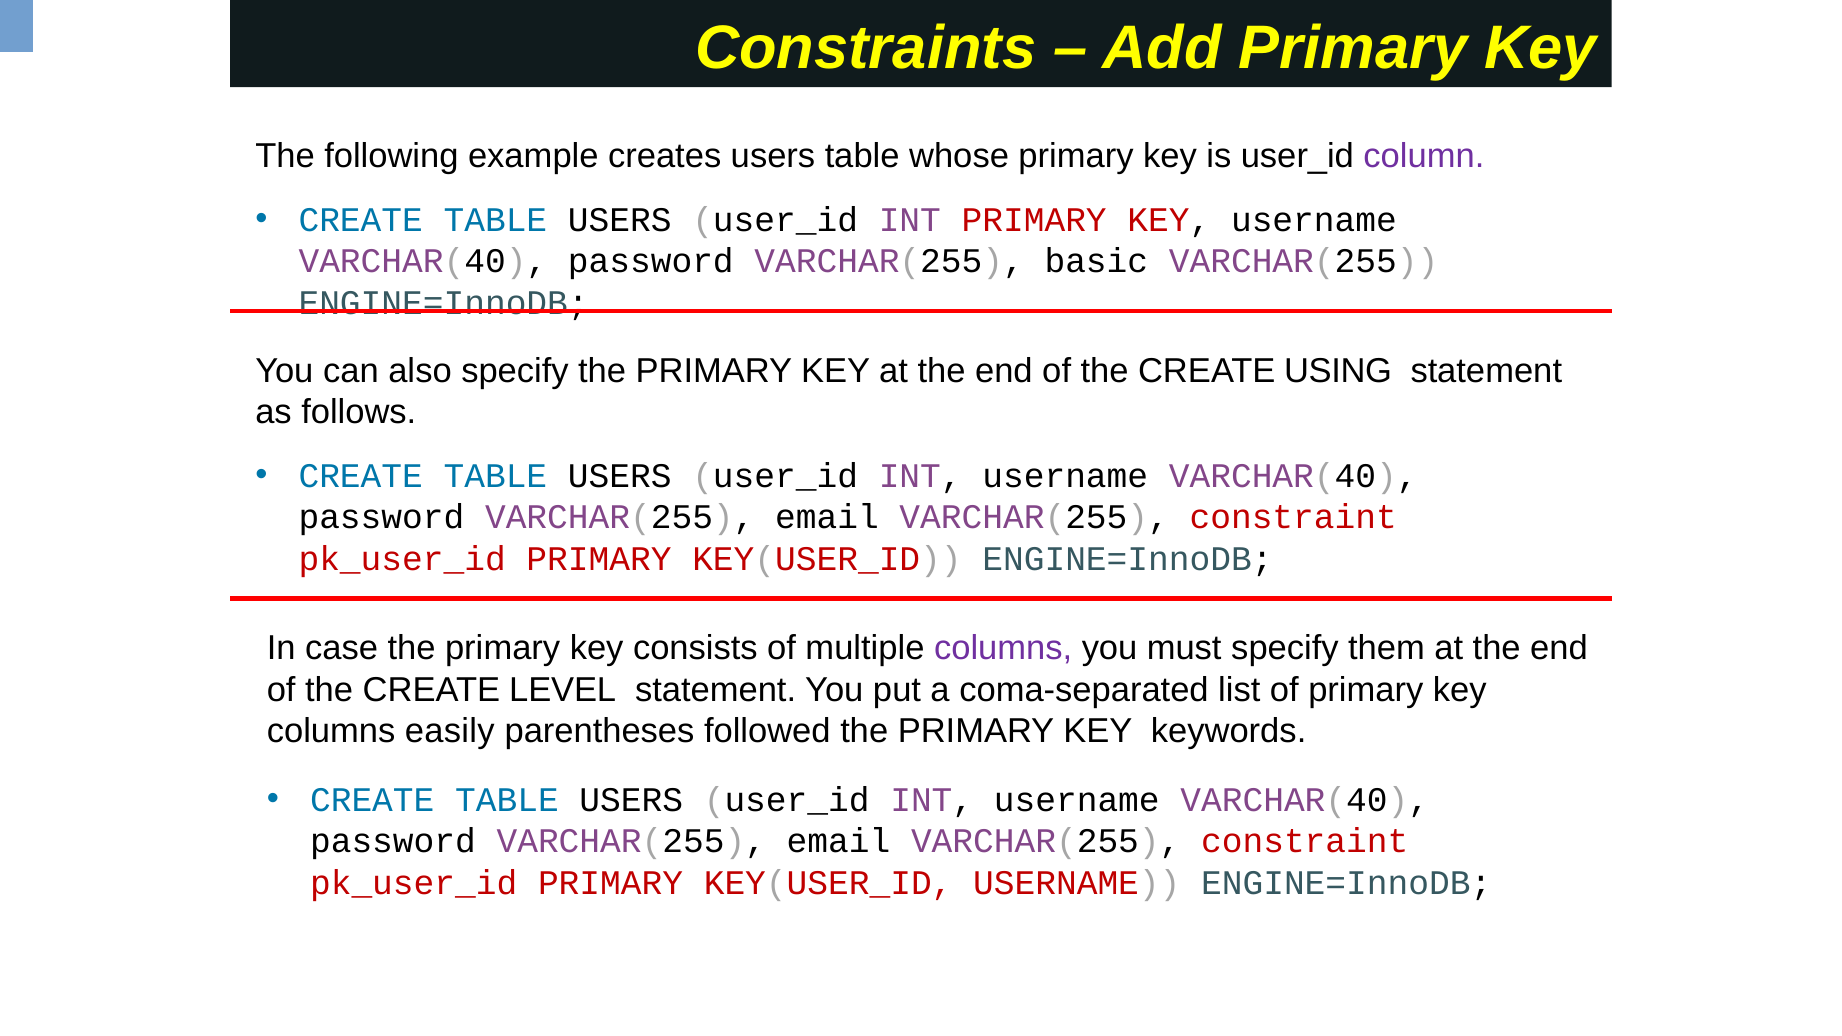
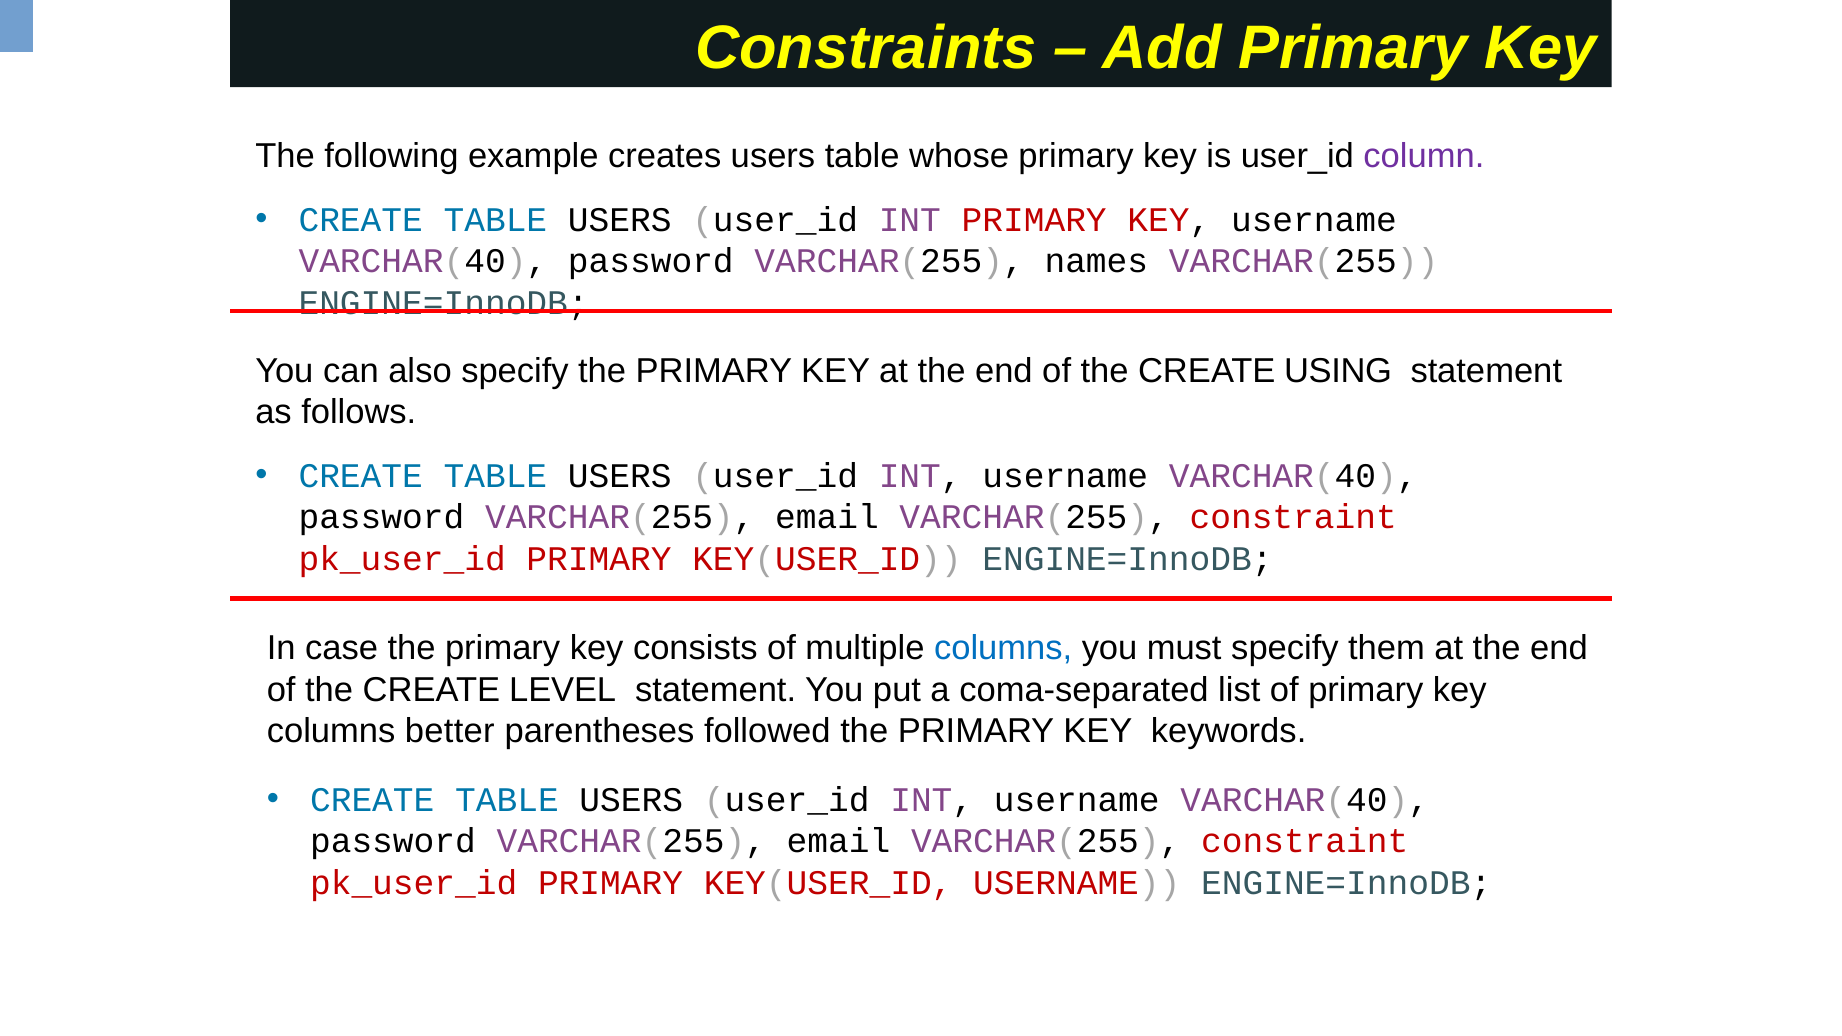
basic: basic -> names
columns at (1003, 649) colour: purple -> blue
easily: easily -> better
